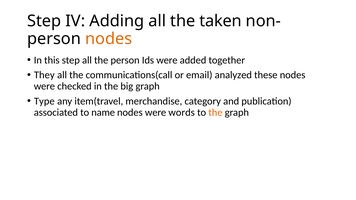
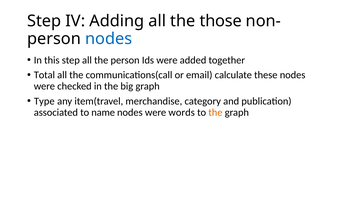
taken: taken -> those
nodes at (109, 39) colour: orange -> blue
They: They -> Total
analyzed: analyzed -> calculate
